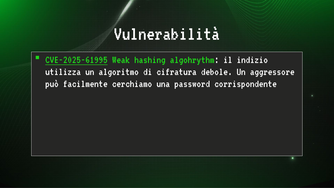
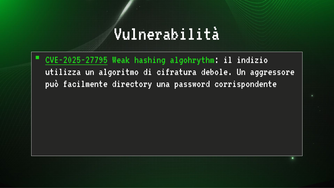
CVE-2025-61995: CVE-2025-61995 -> CVE-2025-27795
cerchiamo: cerchiamo -> directory
